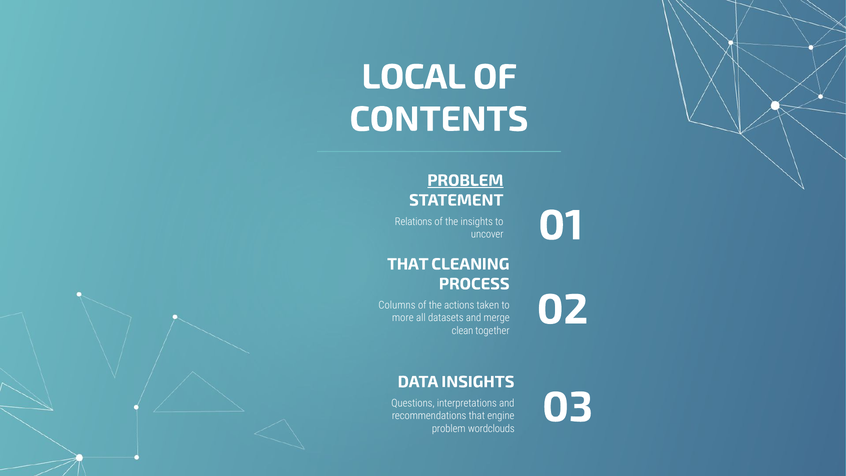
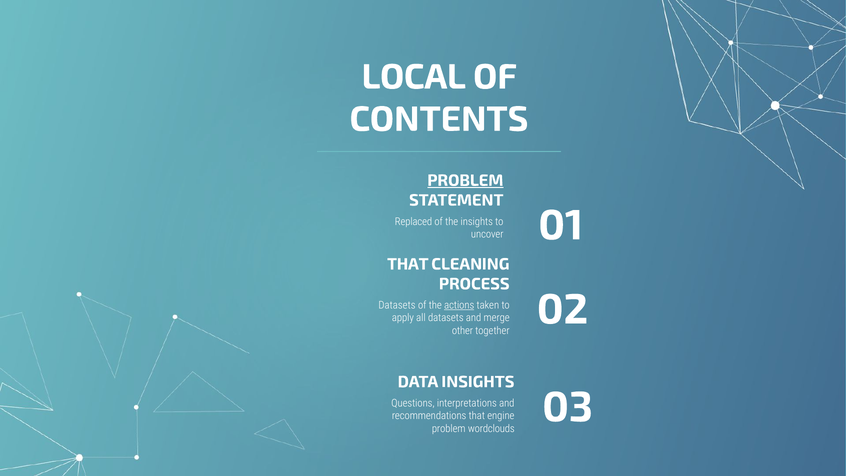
Relations: Relations -> Replaced
Columns at (397, 305): Columns -> Datasets
actions underline: none -> present
more: more -> apply
clean: clean -> other
